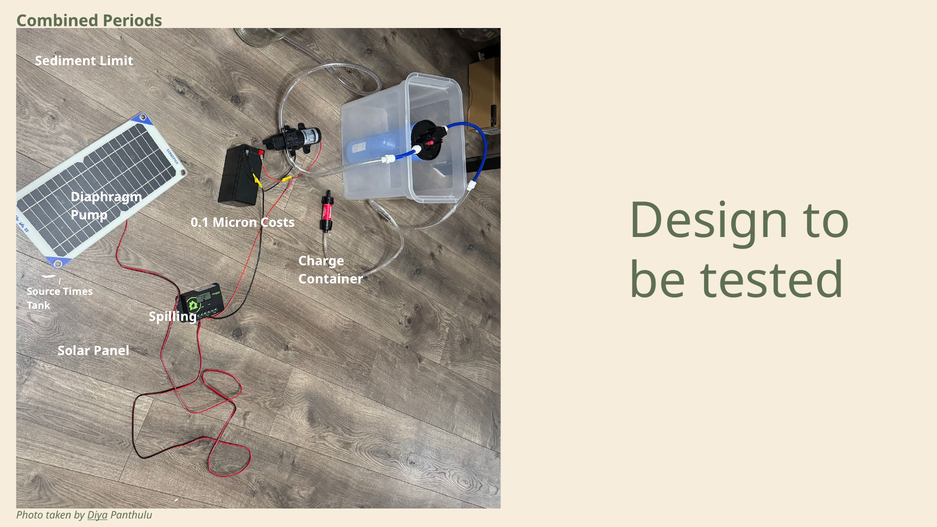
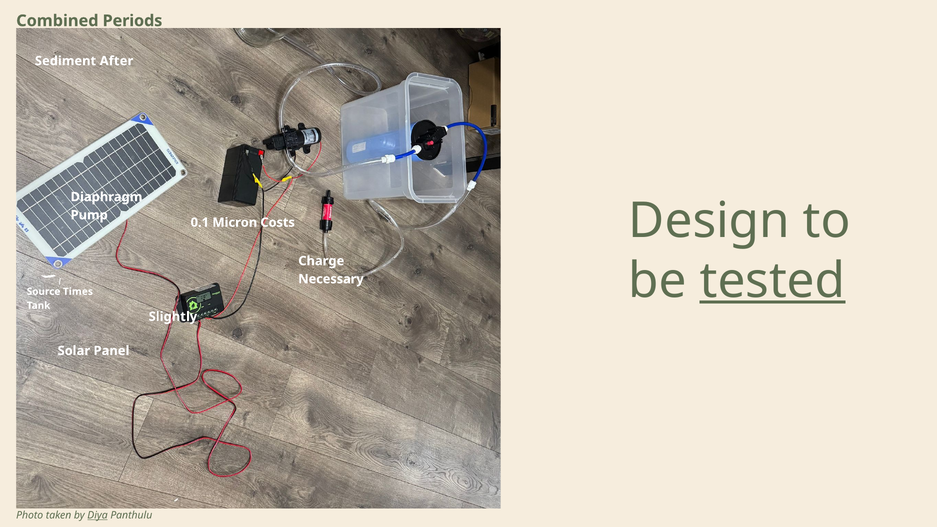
Limit: Limit -> After
tested underline: none -> present
Container: Container -> Necessary
Spilling: Spilling -> Slightly
